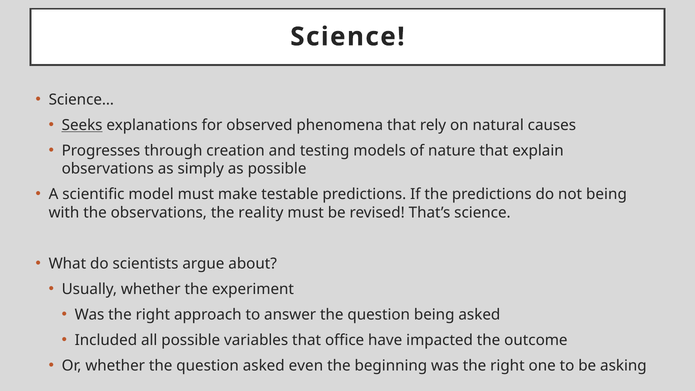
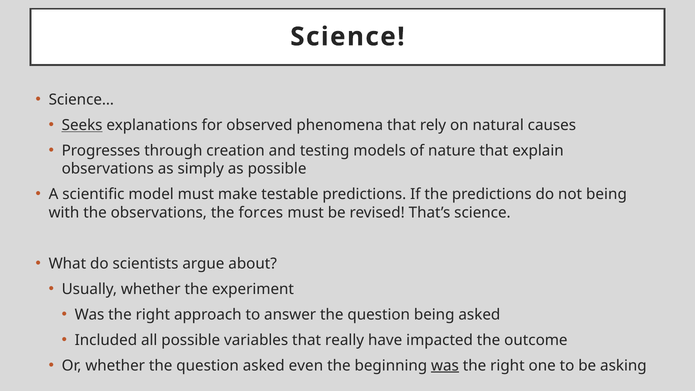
reality: reality -> forces
office: office -> really
was at (445, 366) underline: none -> present
